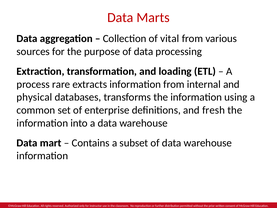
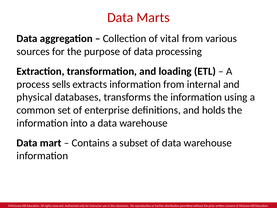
rare: rare -> sells
fresh: fresh -> holds
